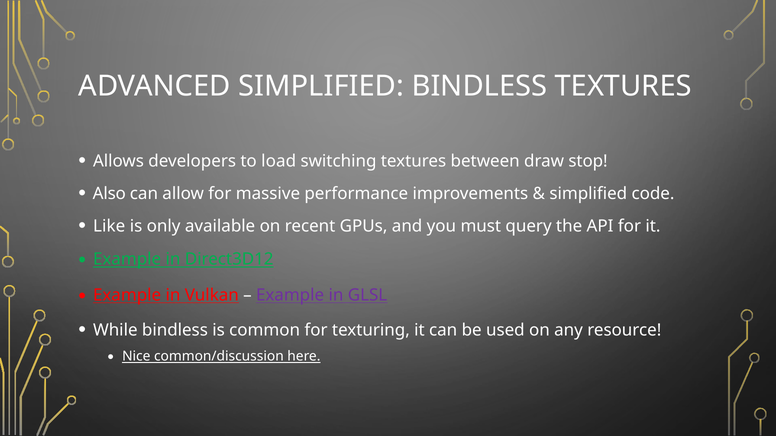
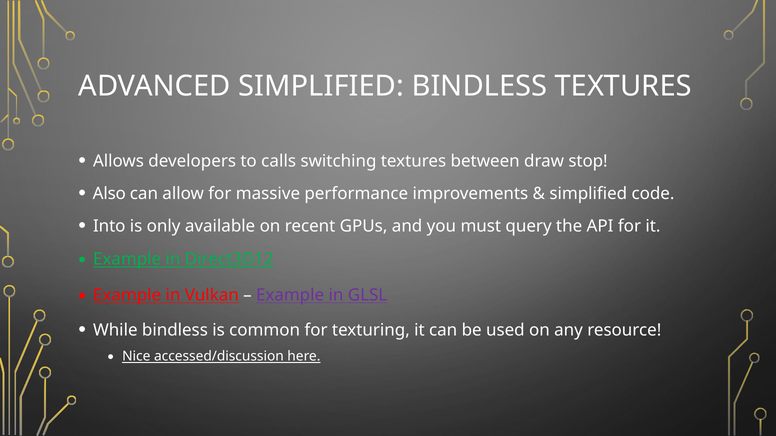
load: load -> calls
Like: Like -> Into
common/discussion: common/discussion -> accessed/discussion
